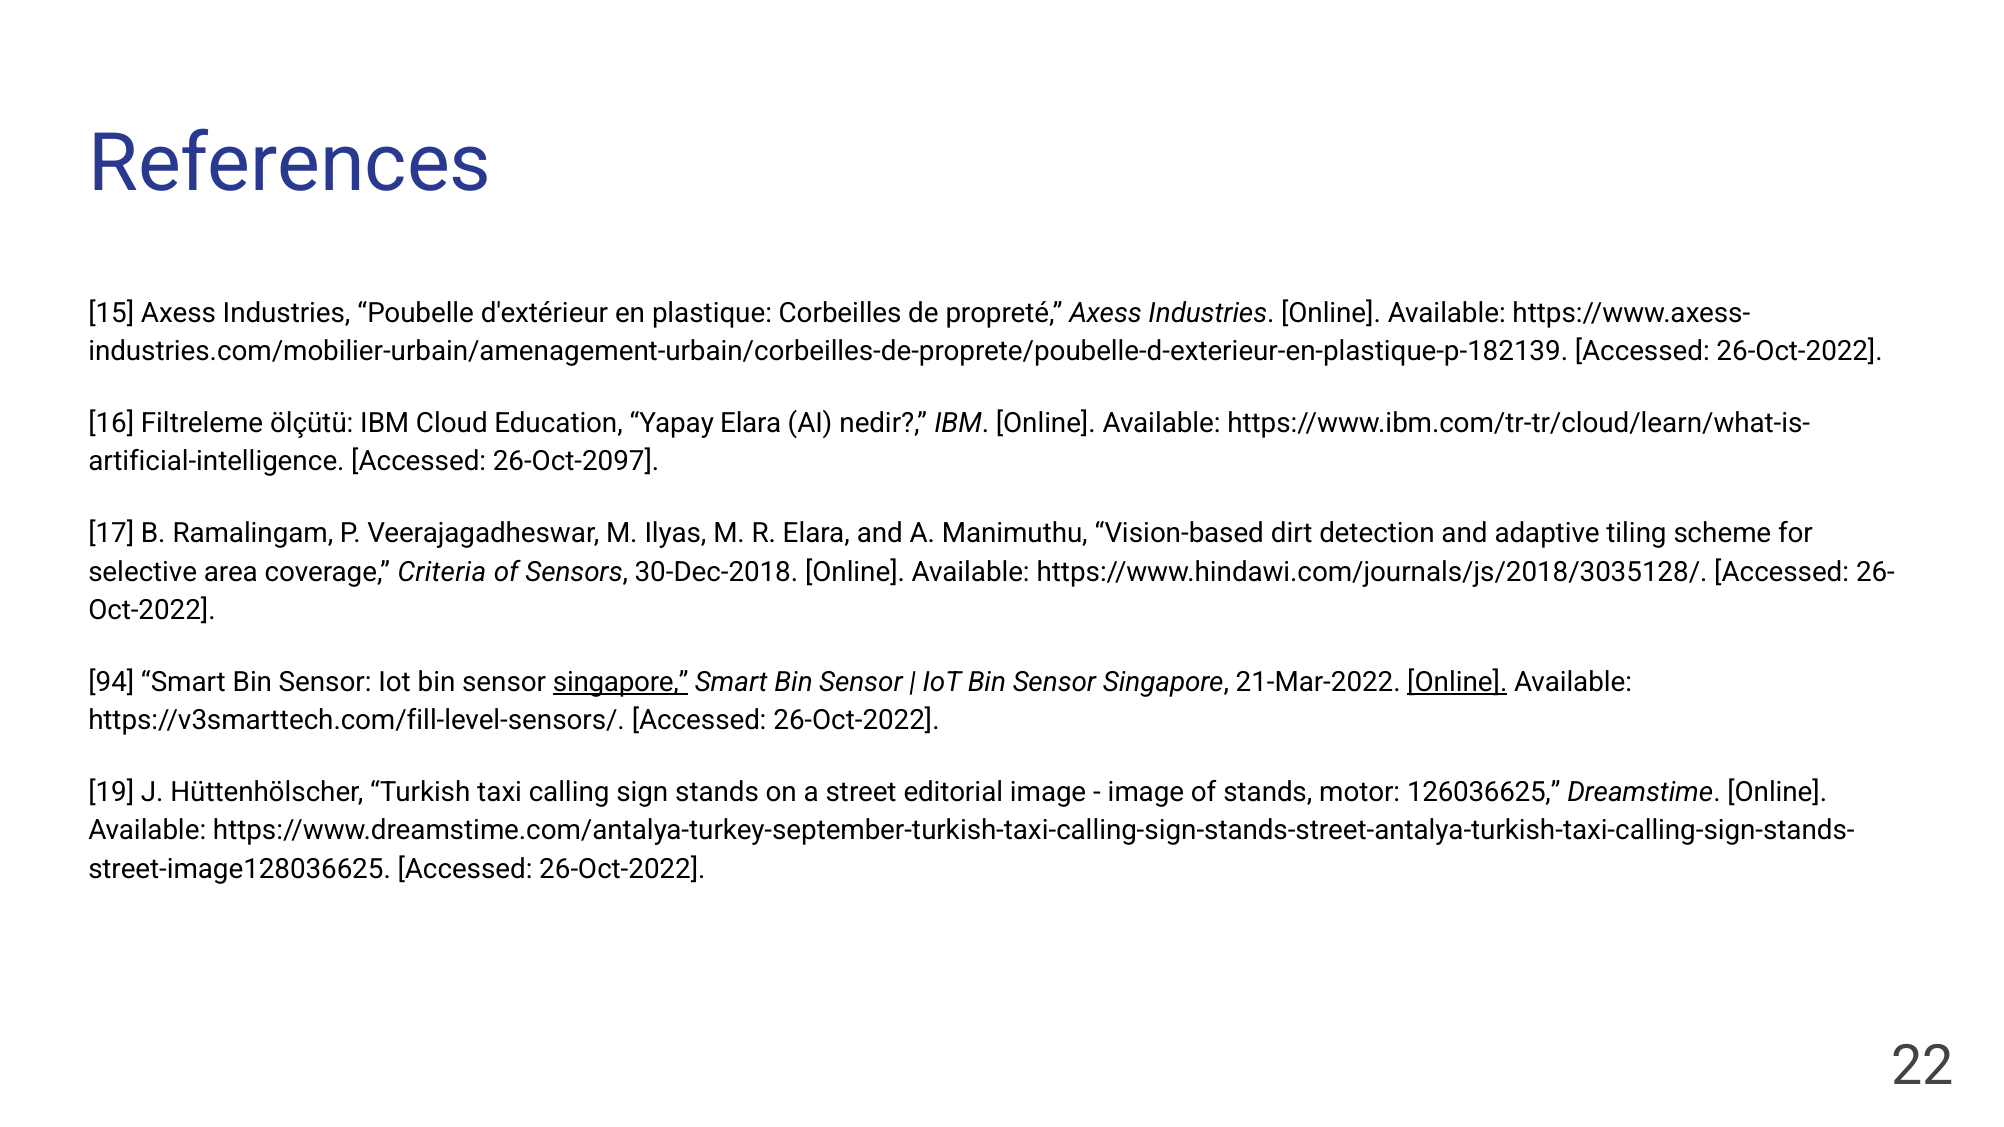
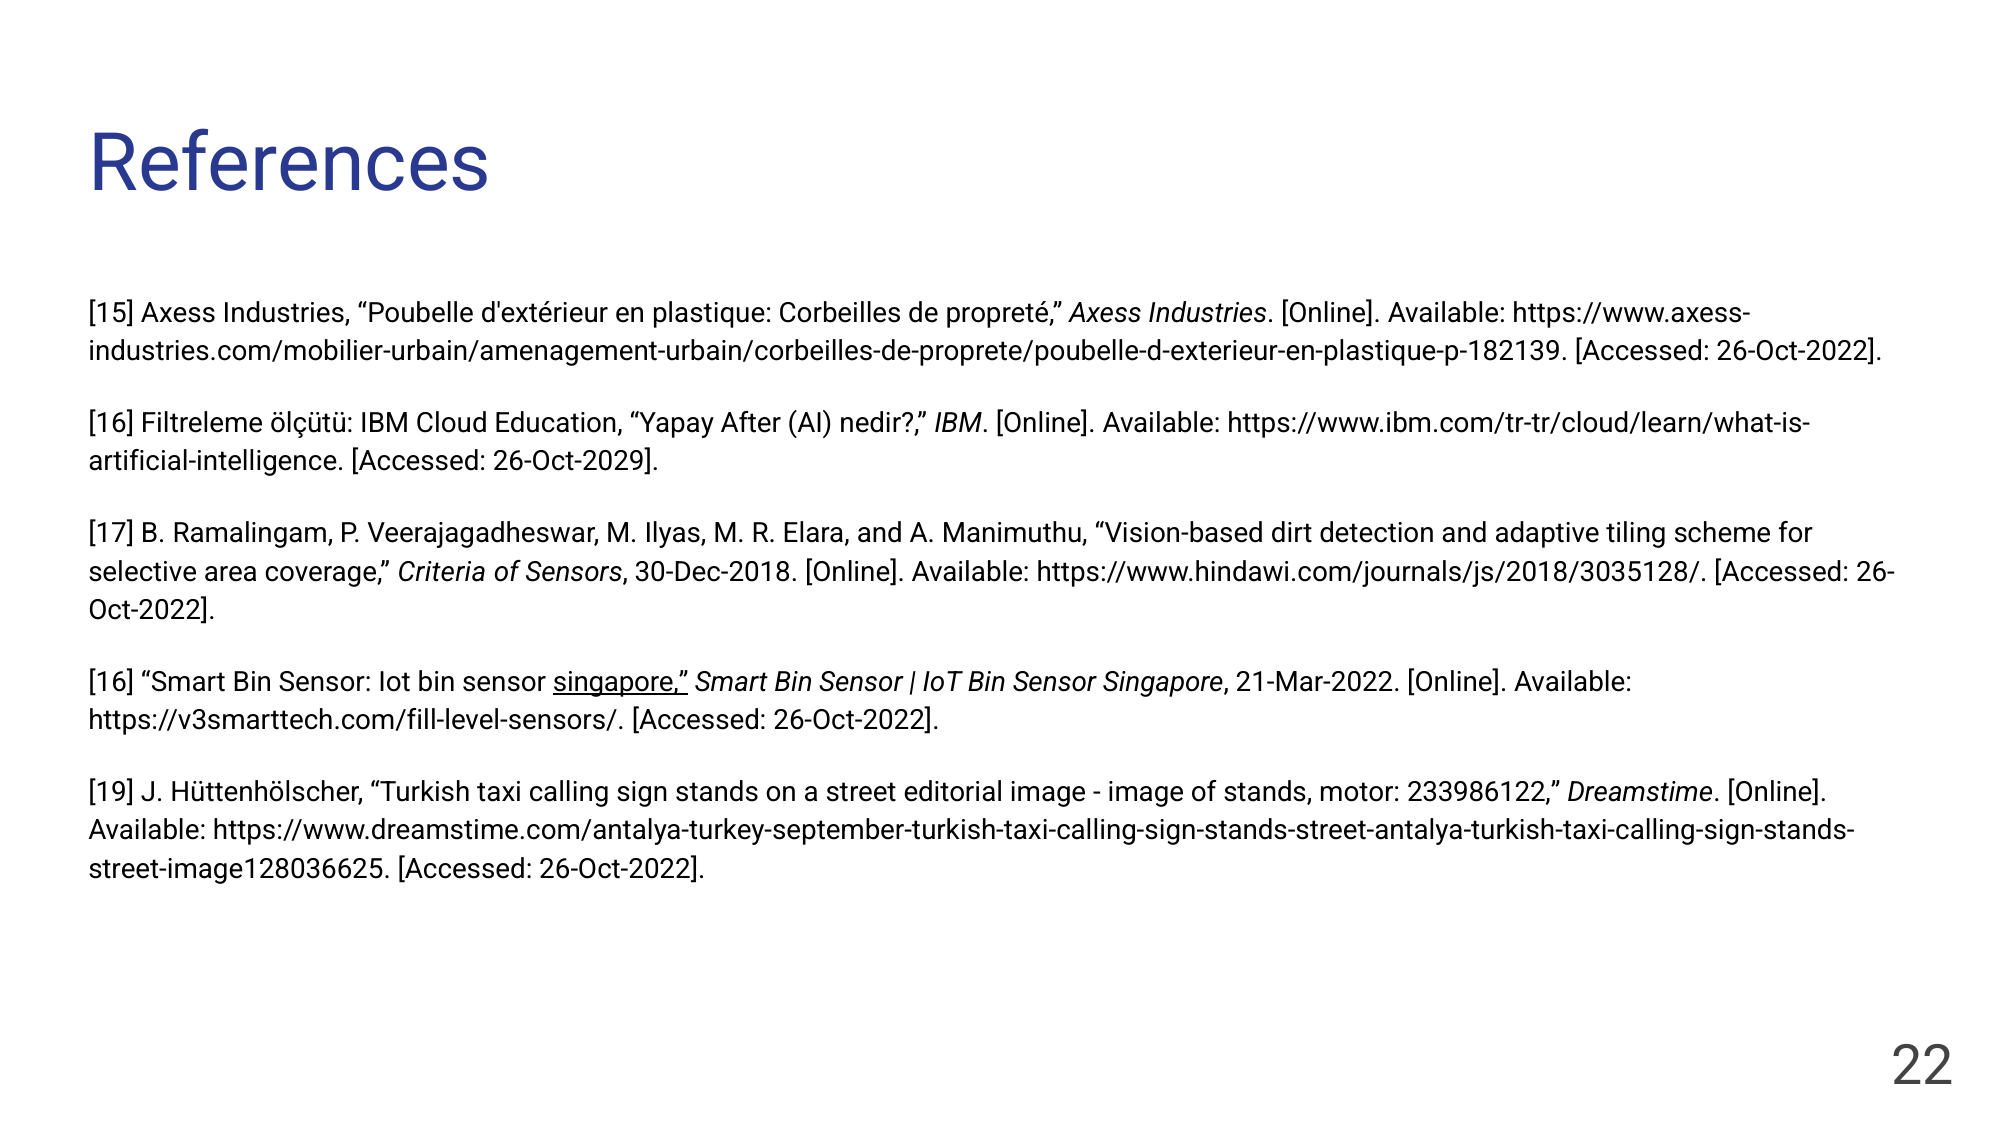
Yapay Elara: Elara -> After
26-Oct-2097: 26-Oct-2097 -> 26-Oct-2029
94 at (111, 682): 94 -> 16
Online at (1457, 682) underline: present -> none
126036625: 126036625 -> 233986122
